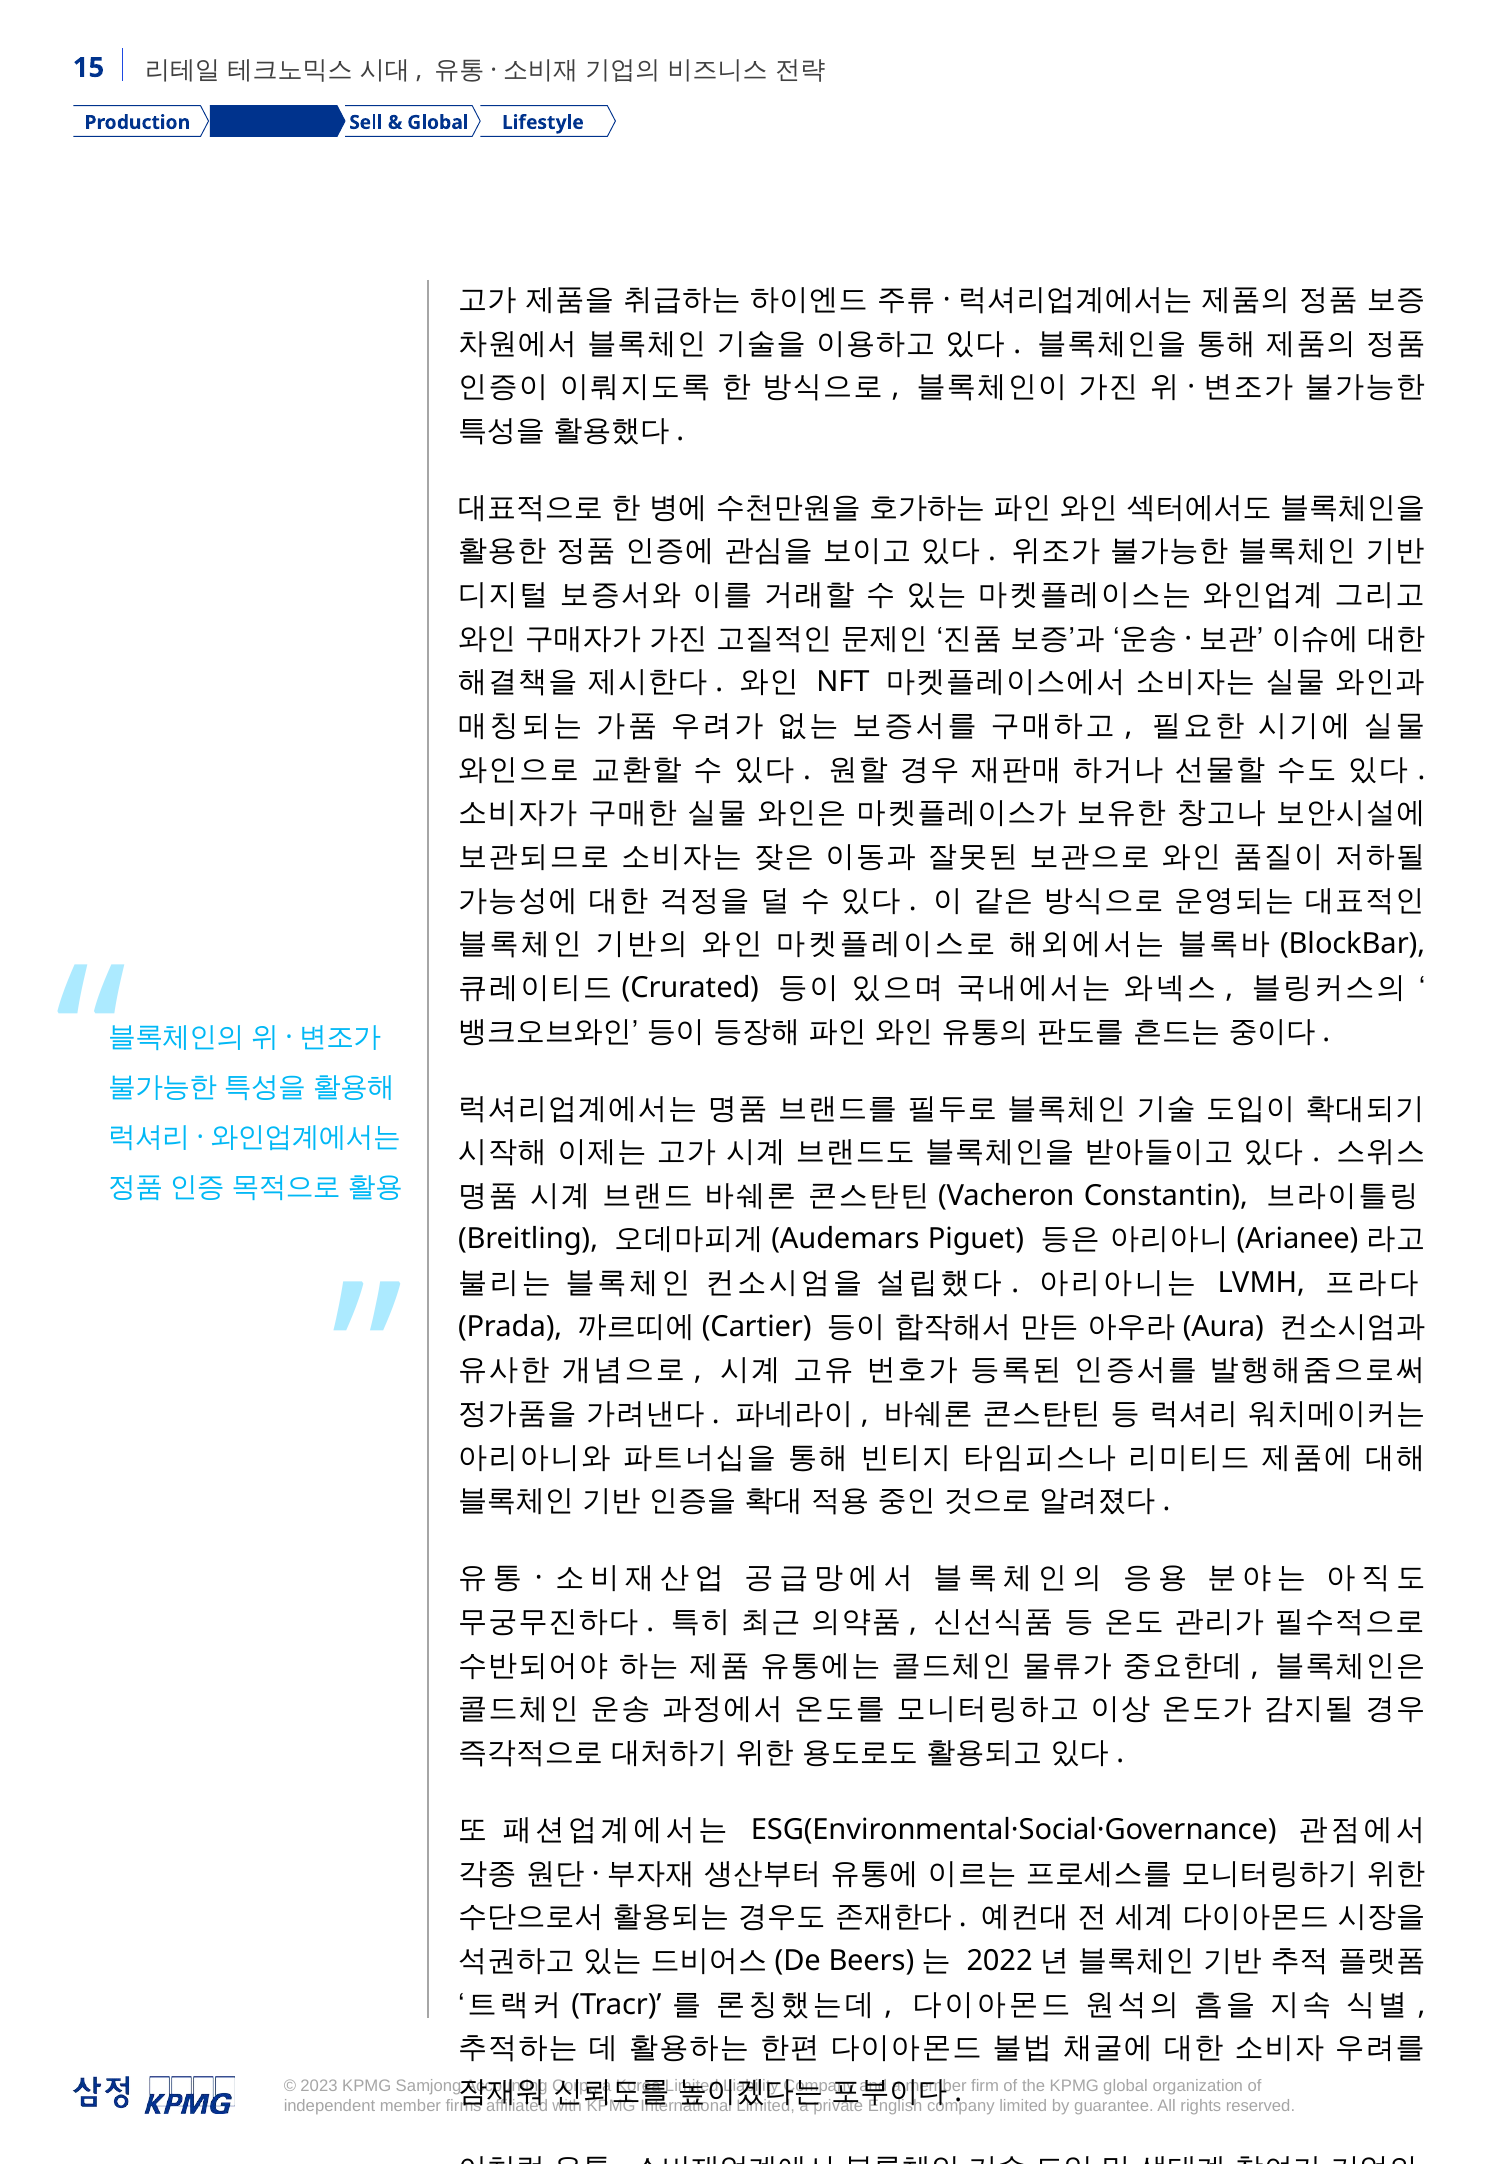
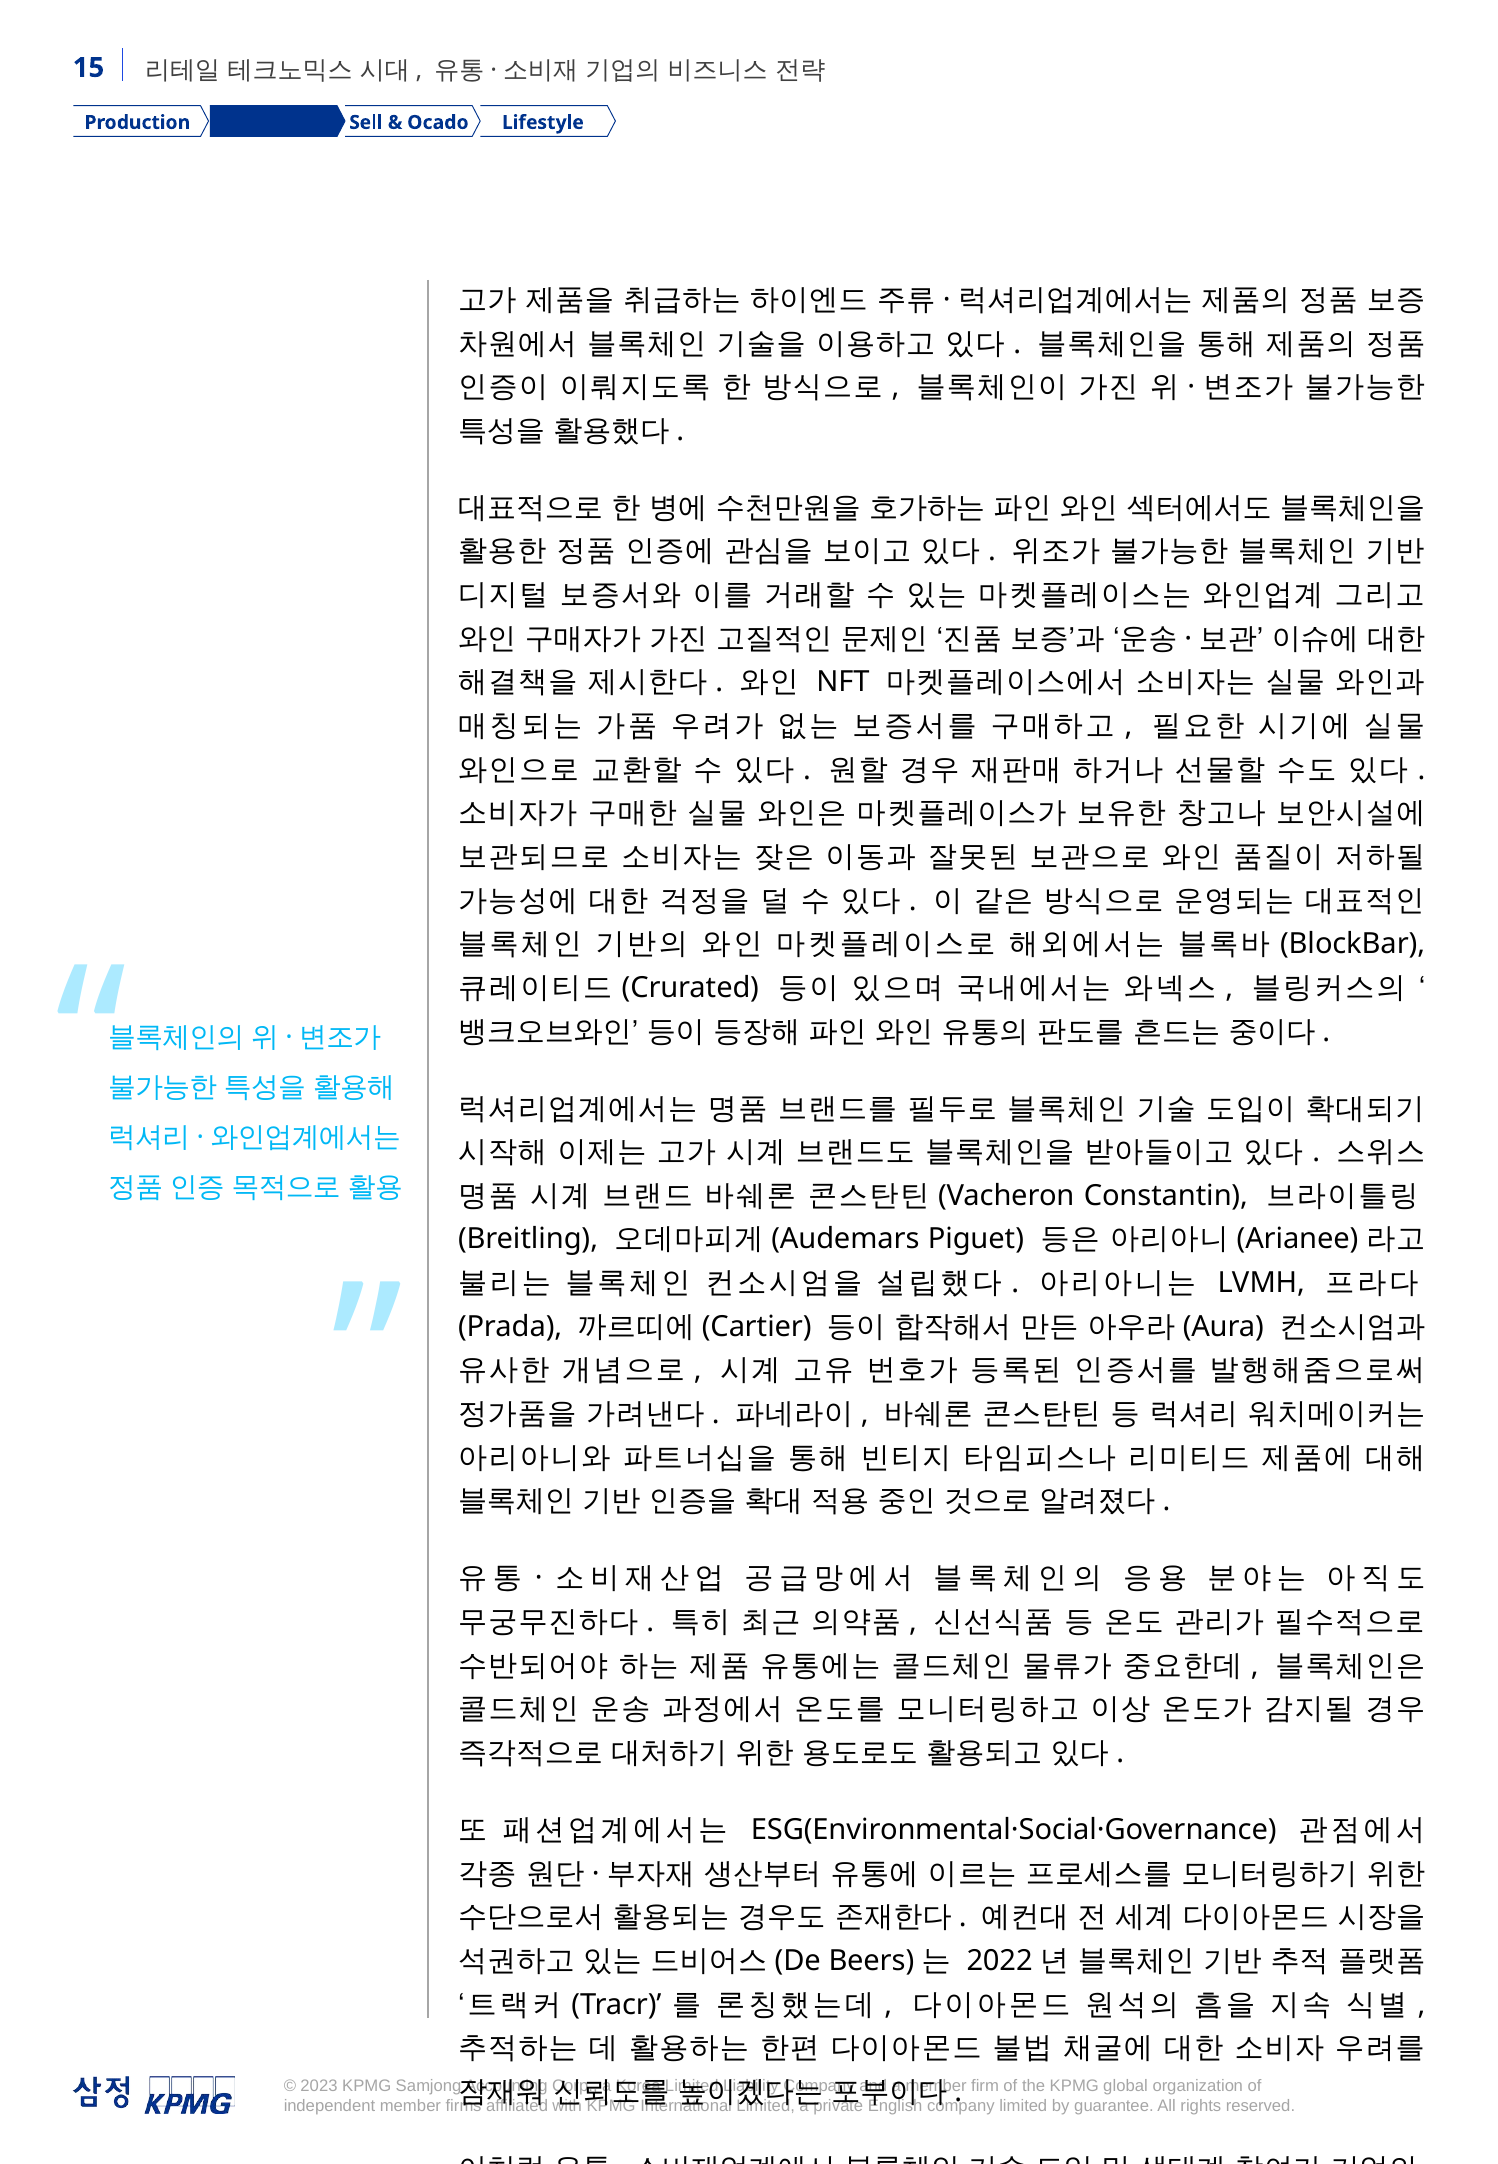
Global at (438, 122): Global -> Ocado
